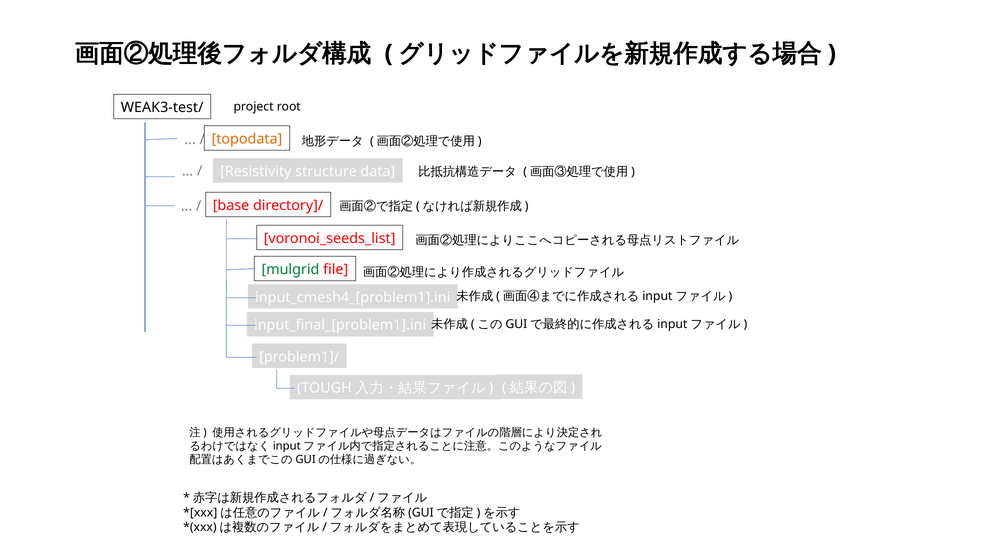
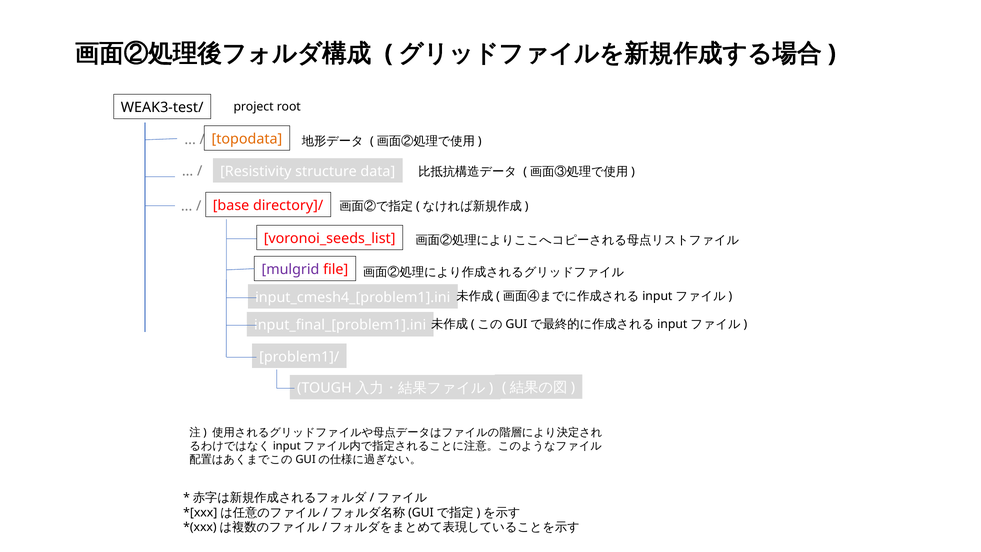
mulgrid colour: green -> purple
